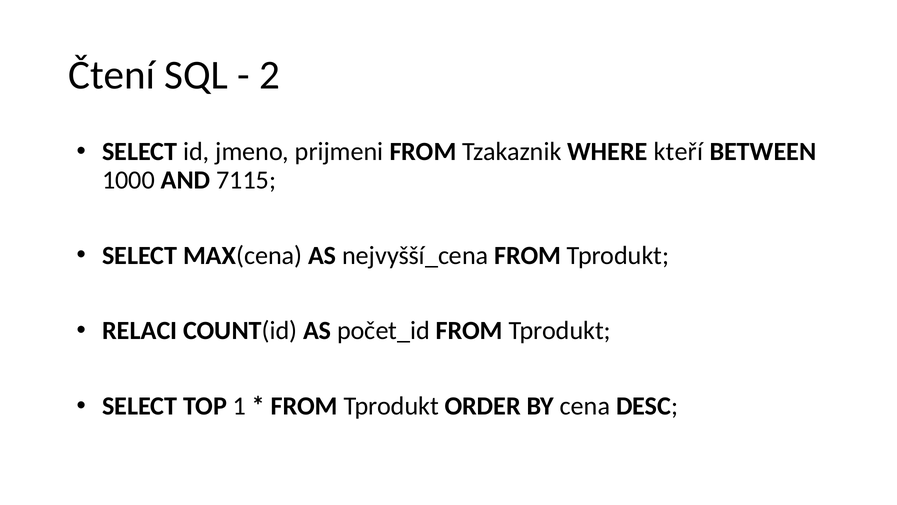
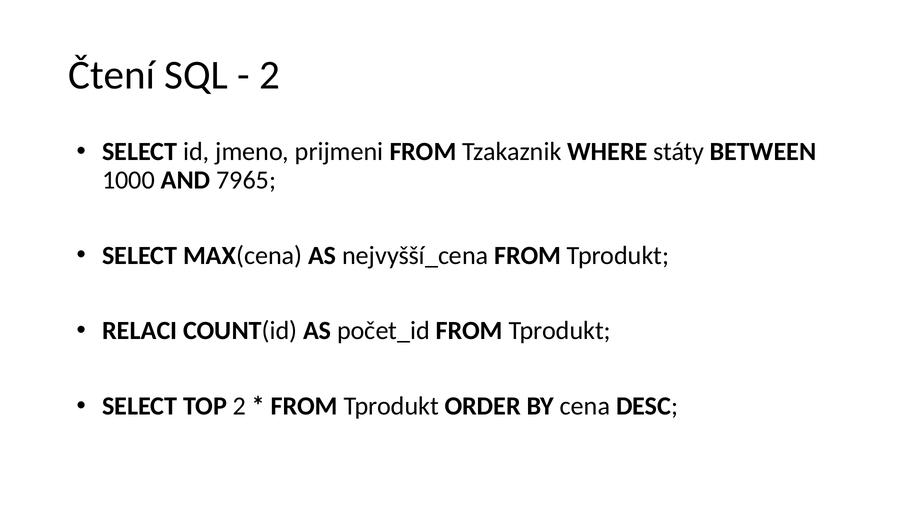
kteří: kteří -> státy
7115: 7115 -> 7965
TOP 1: 1 -> 2
